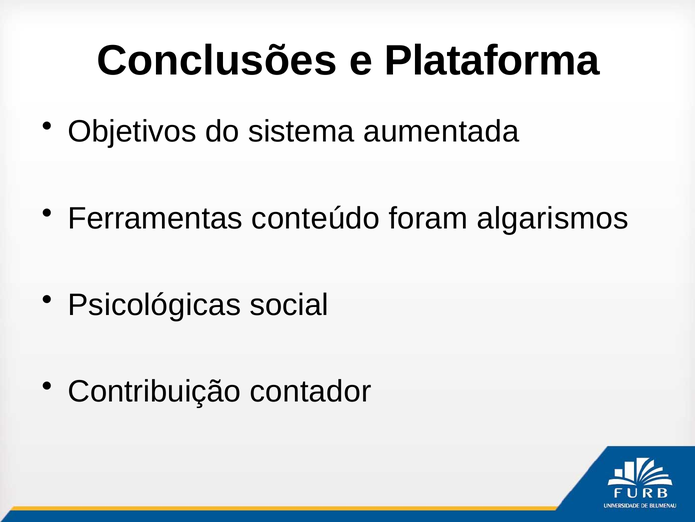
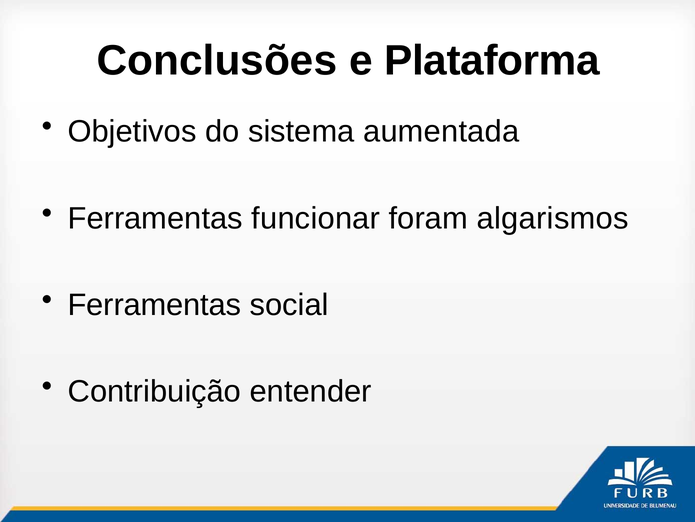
conteúdo: conteúdo -> funcionar
Psicológicas at (154, 305): Psicológicas -> Ferramentas
contador: contador -> entender
